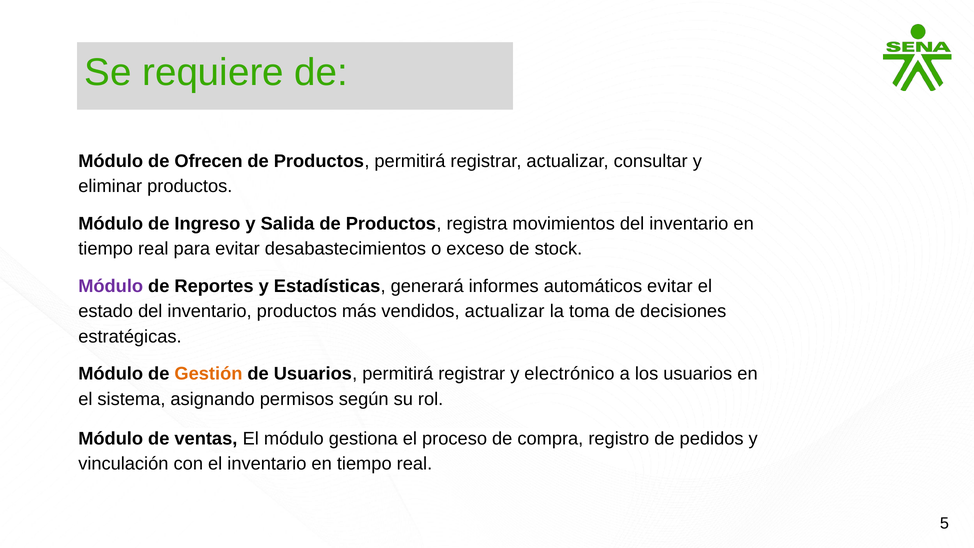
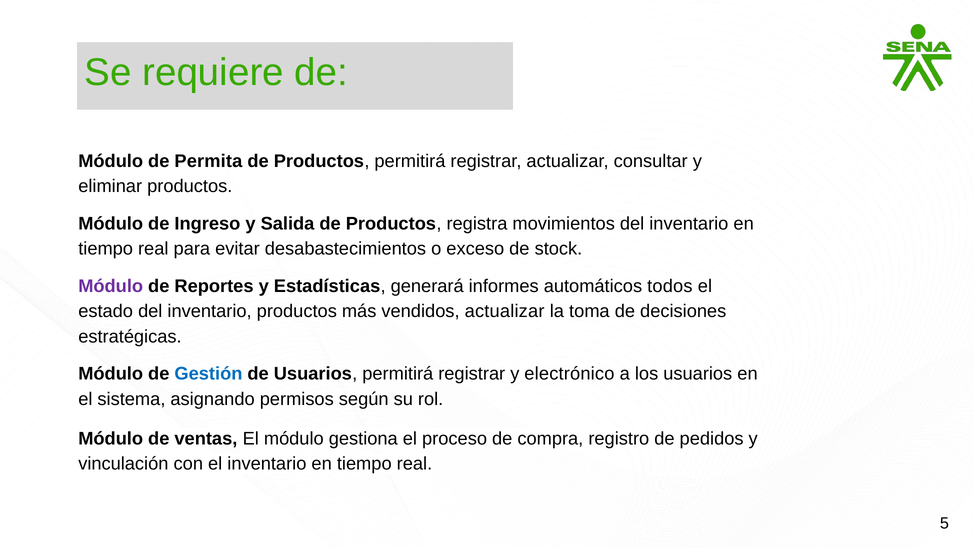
Ofrecen: Ofrecen -> Permita
automáticos evitar: evitar -> todos
Gestión colour: orange -> blue
